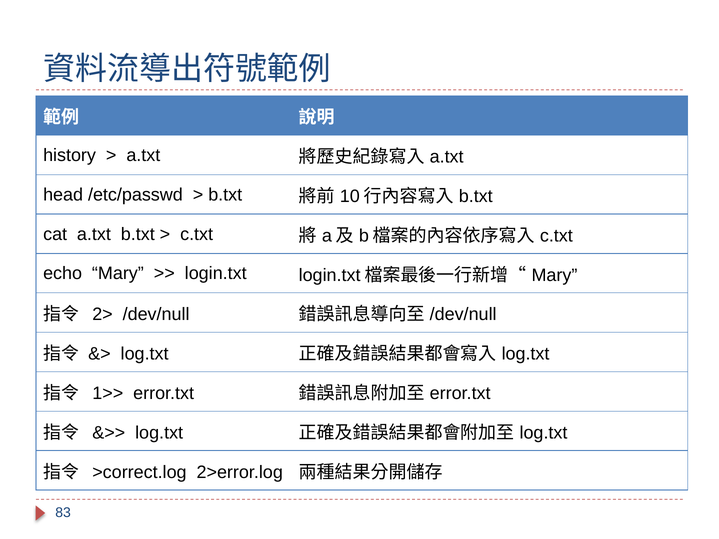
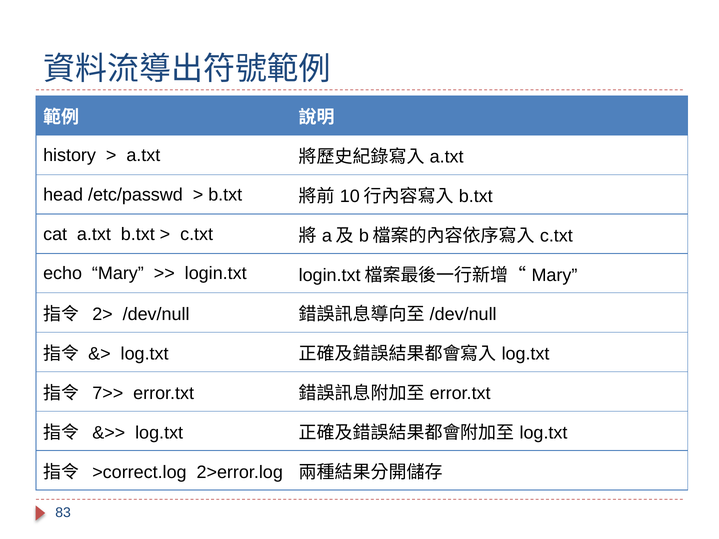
1>>: 1>> -> 7>>
